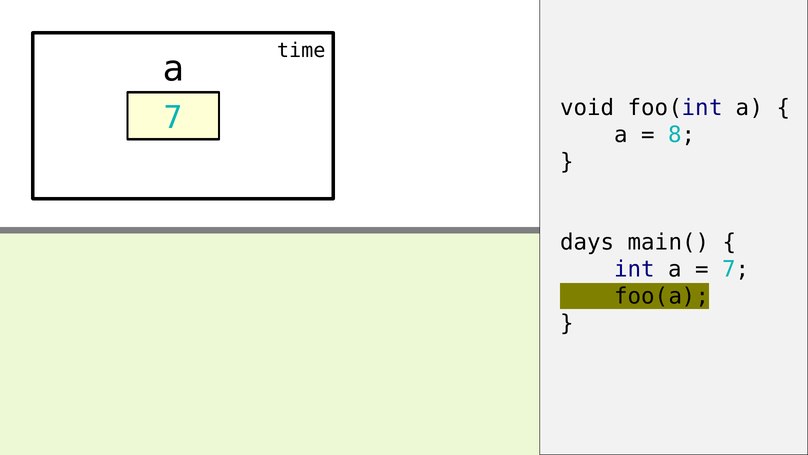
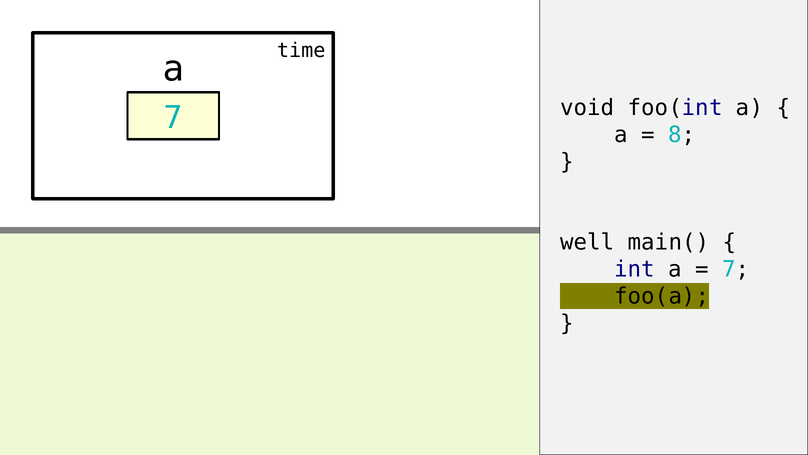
days: days -> well
